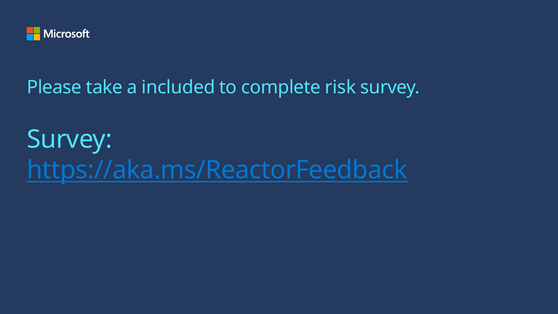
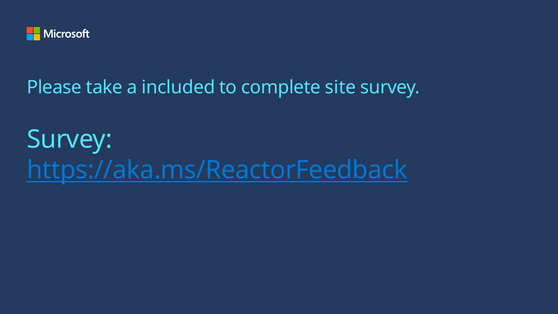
risk: risk -> site
